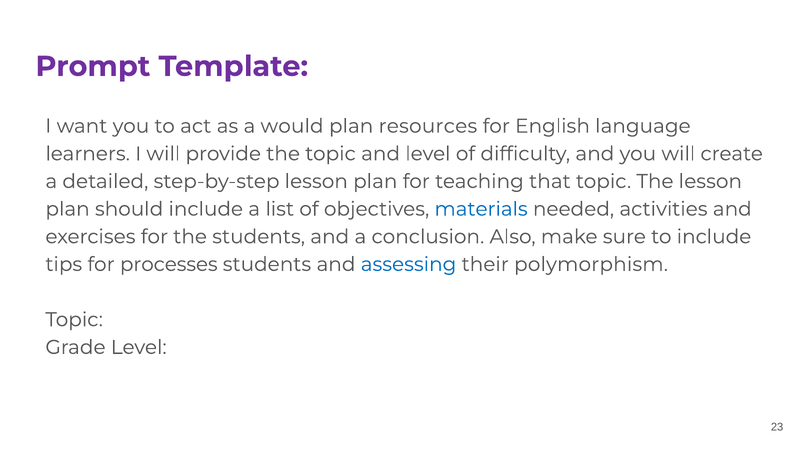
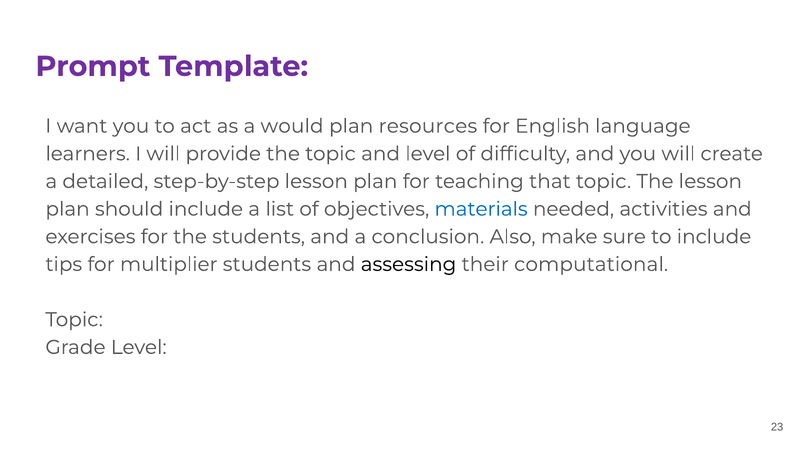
processes: processes -> multiplier
assessing colour: blue -> black
polymorphism: polymorphism -> computational
